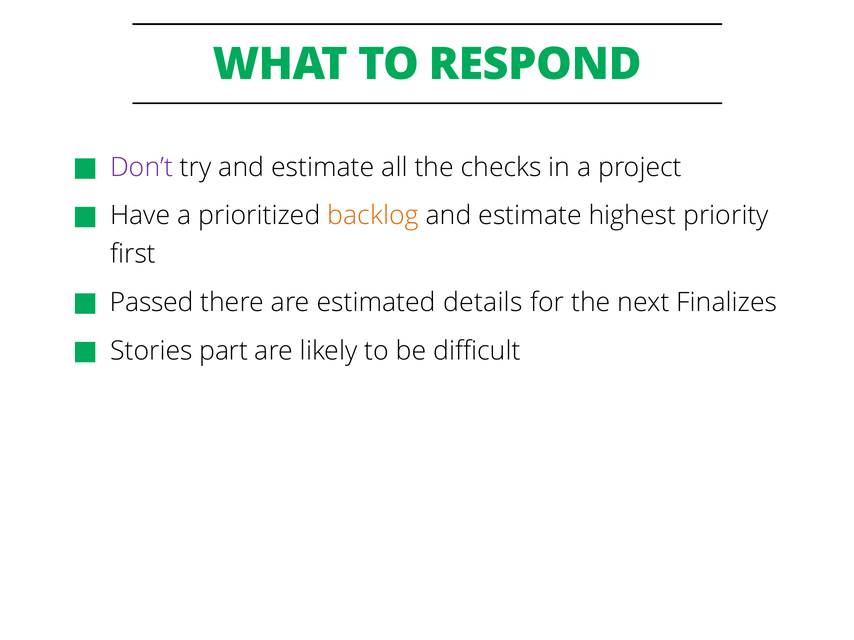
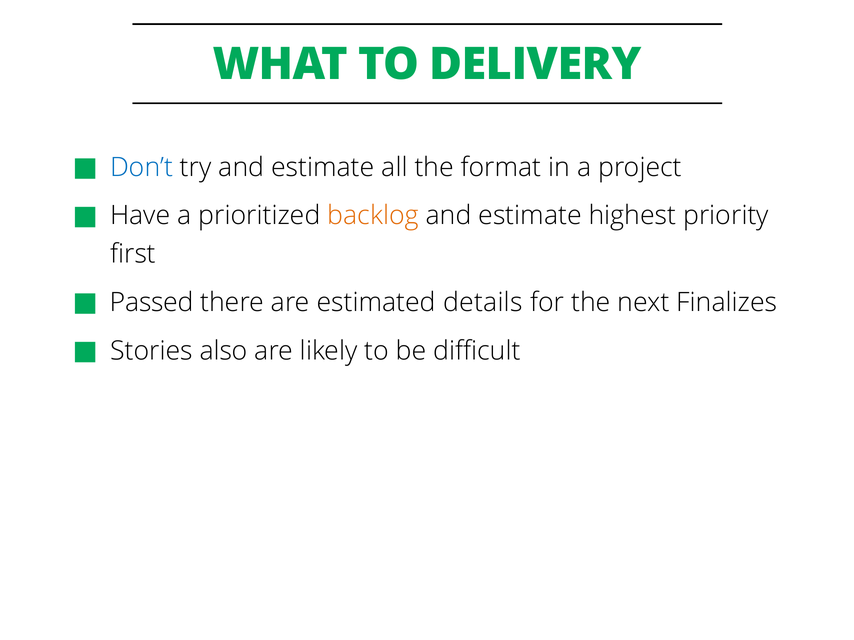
RESPOND: RESPOND -> DELIVERY
Don’t colour: purple -> blue
checks: checks -> format
part: part -> also
